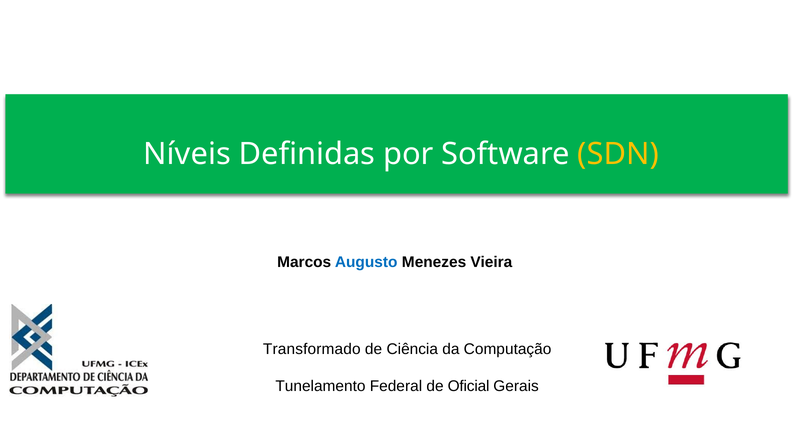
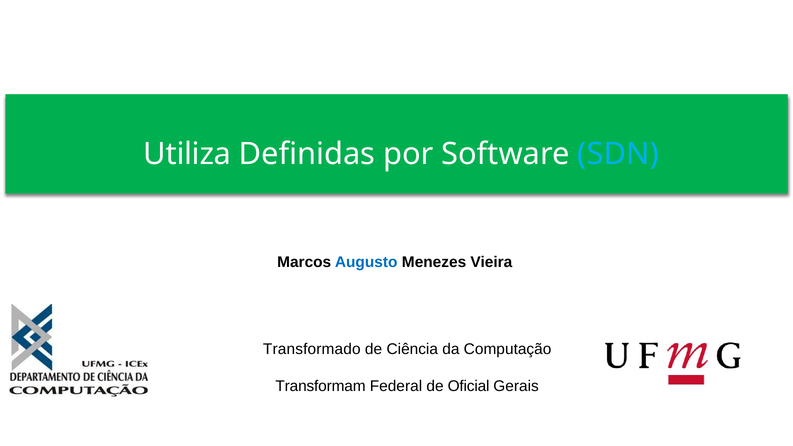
Níveis: Níveis -> Utiliza
SDN colour: yellow -> light blue
Tunelamento: Tunelamento -> Transformam
